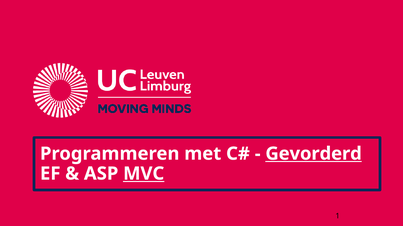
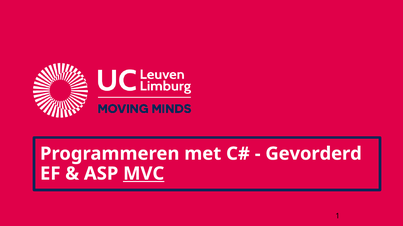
Gevorderd underline: present -> none
